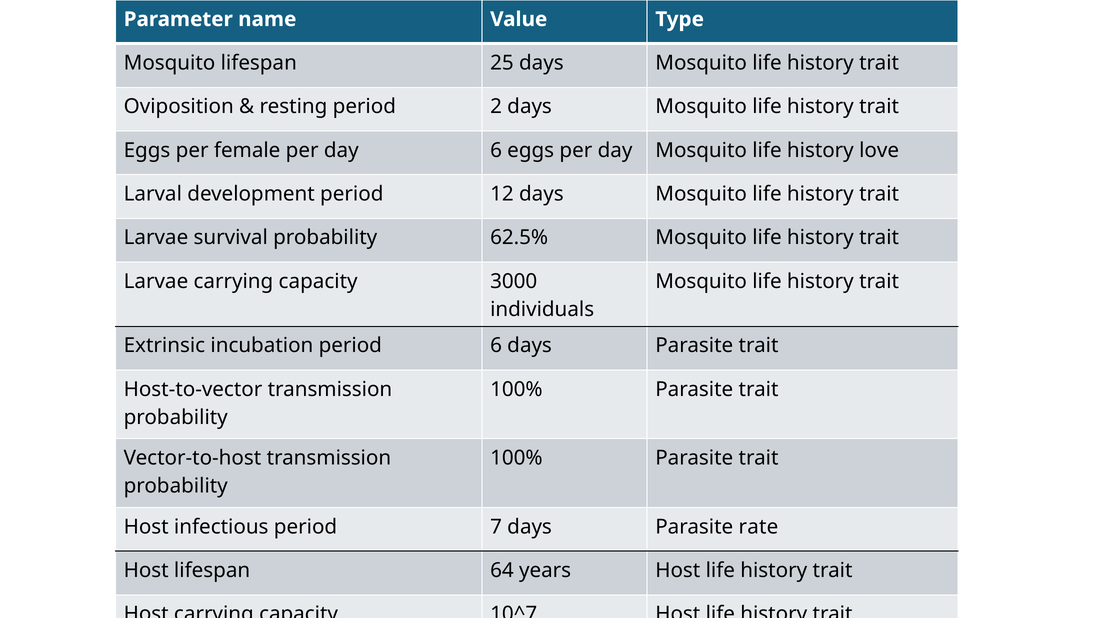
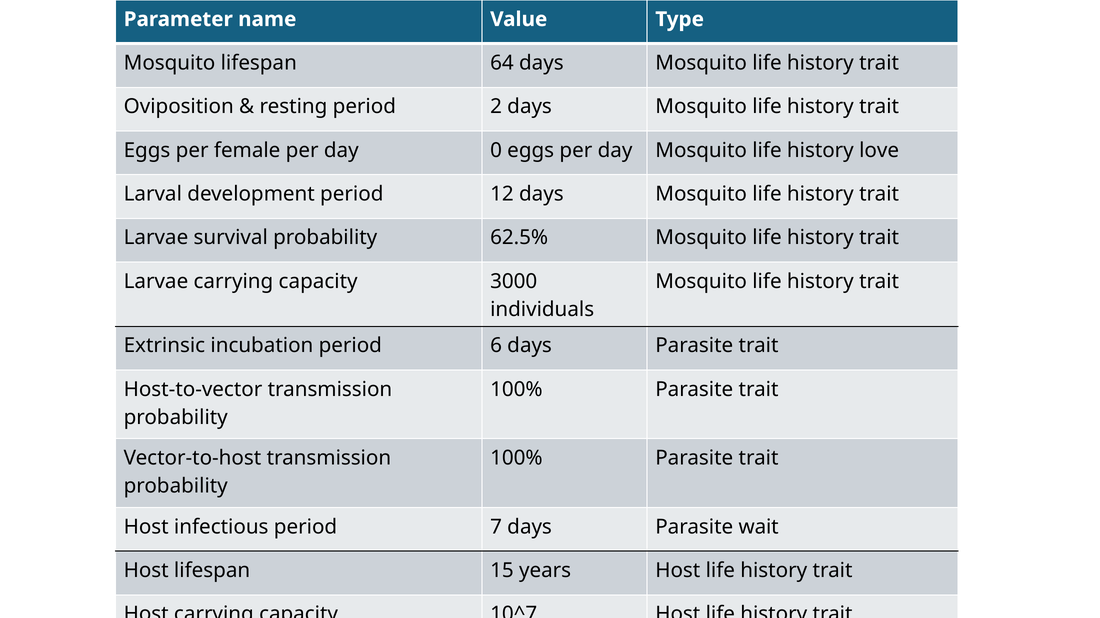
25: 25 -> 64
day 6: 6 -> 0
rate: rate -> wait
64: 64 -> 15
